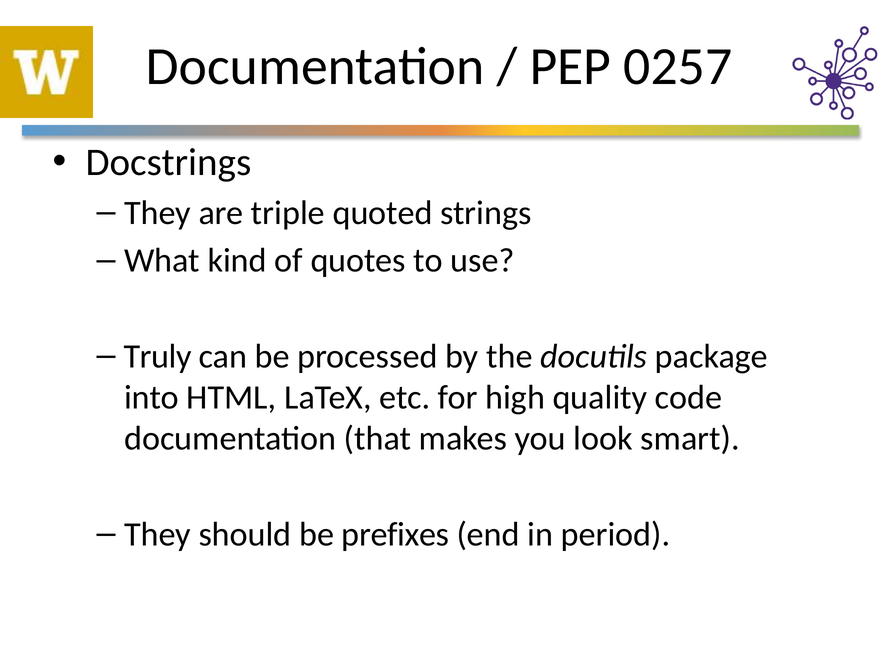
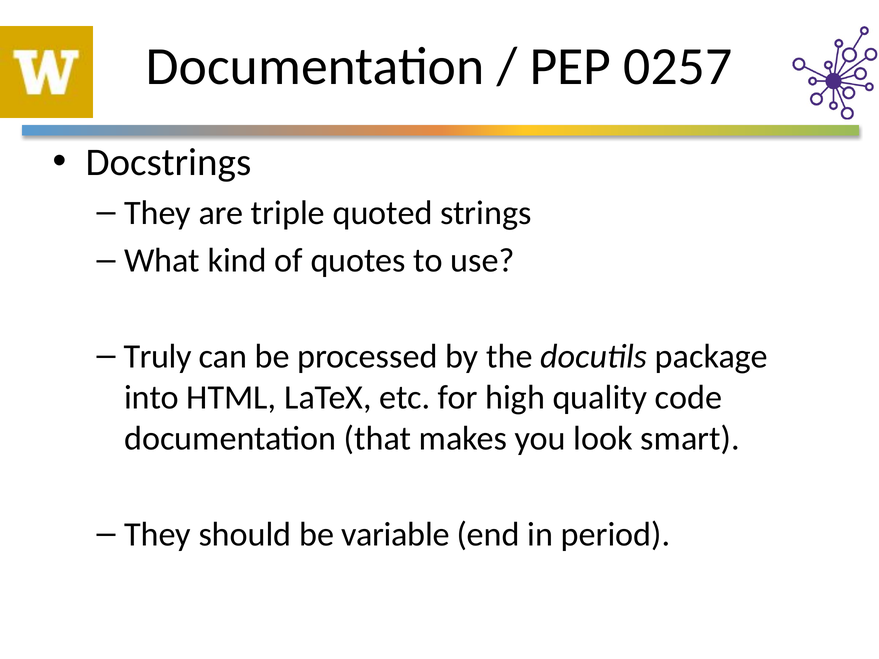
prefixes: prefixes -> variable
